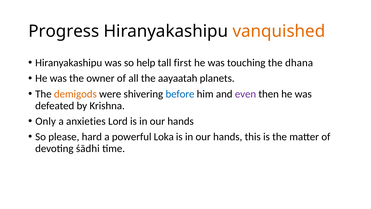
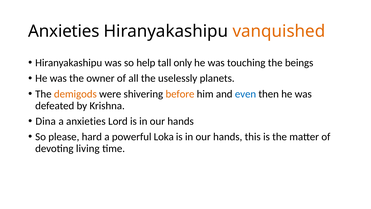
Progress at (64, 31): Progress -> Anxieties
first: first -> only
dhana: dhana -> beings
aayaatah: aayaatah -> uselessly
before colour: blue -> orange
even colour: purple -> blue
Only: Only -> Dina
śādhi: śādhi -> living
